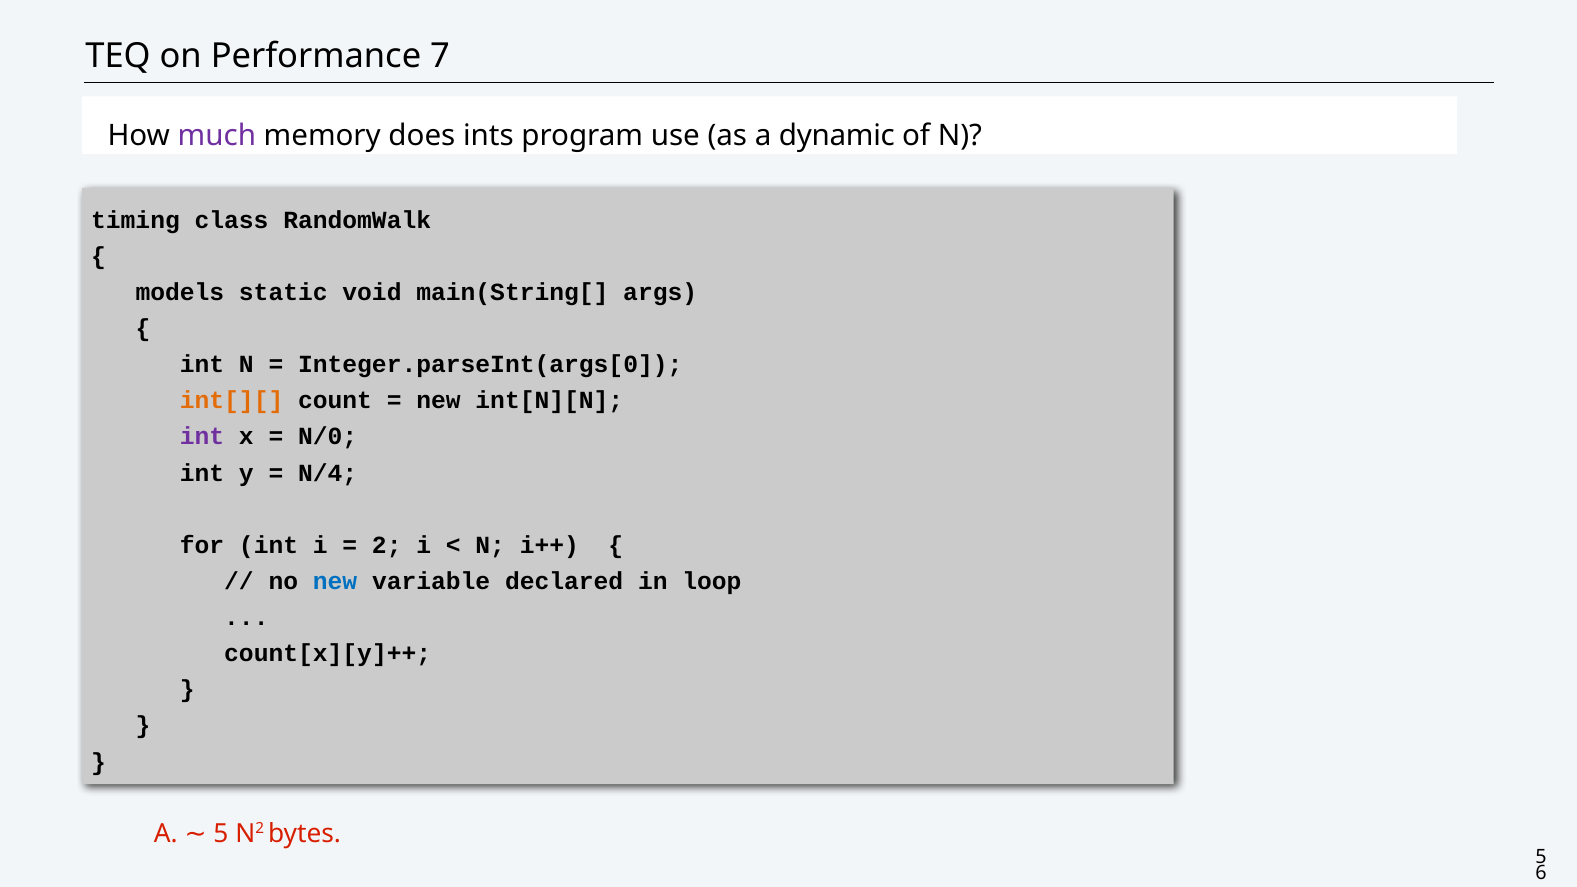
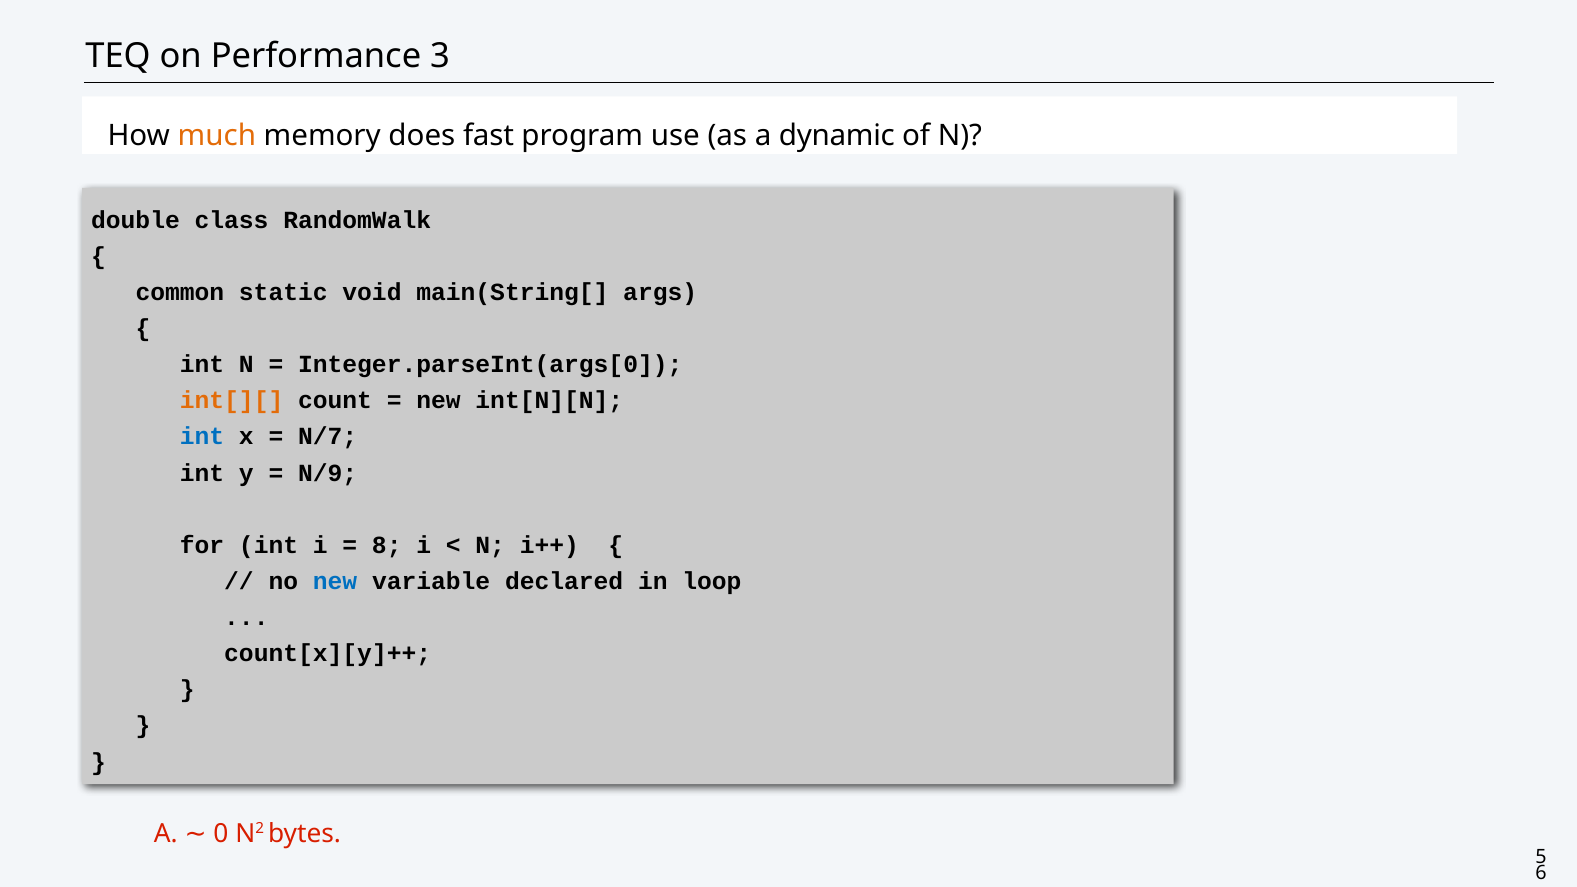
7: 7 -> 3
much colour: purple -> orange
ints: ints -> fast
timing: timing -> double
models: models -> common
int at (202, 437) colour: purple -> blue
N/0: N/0 -> N/7
N/4: N/4 -> N/9
2 at (387, 545): 2 -> 8
A 5: 5 -> 0
